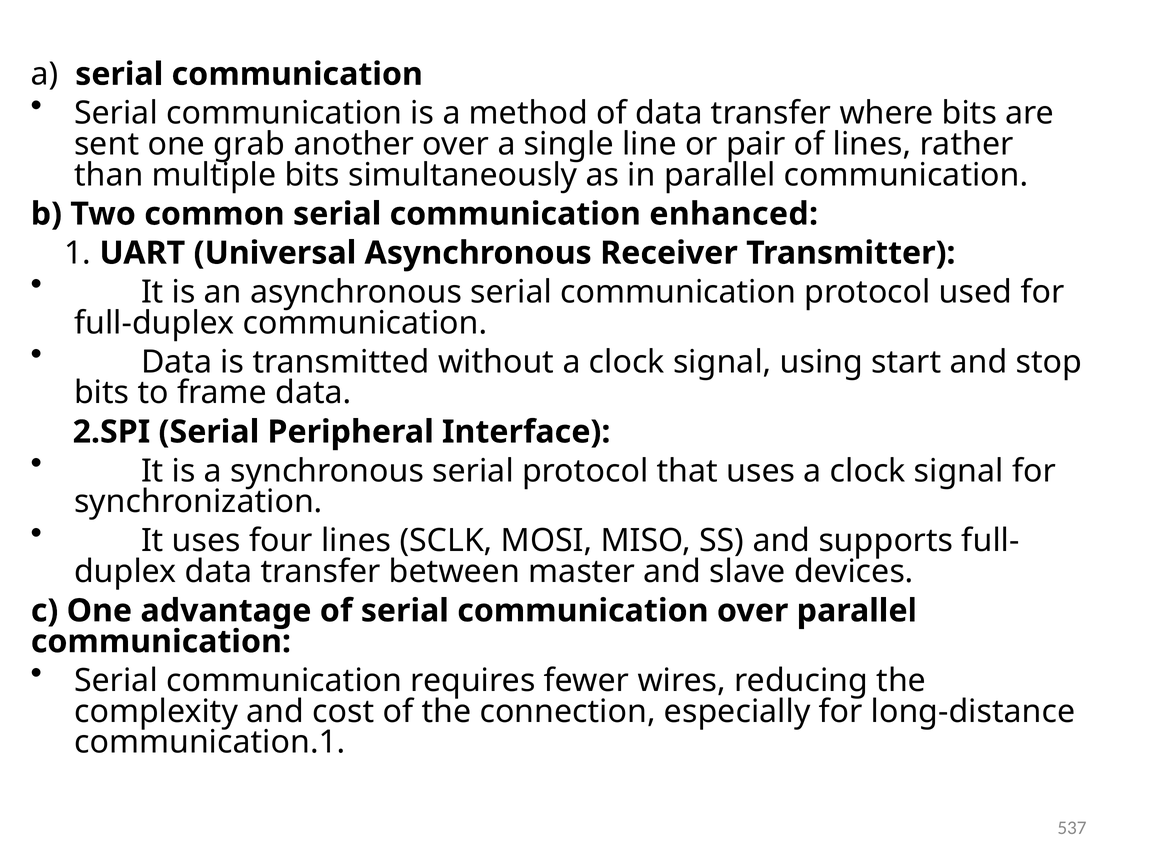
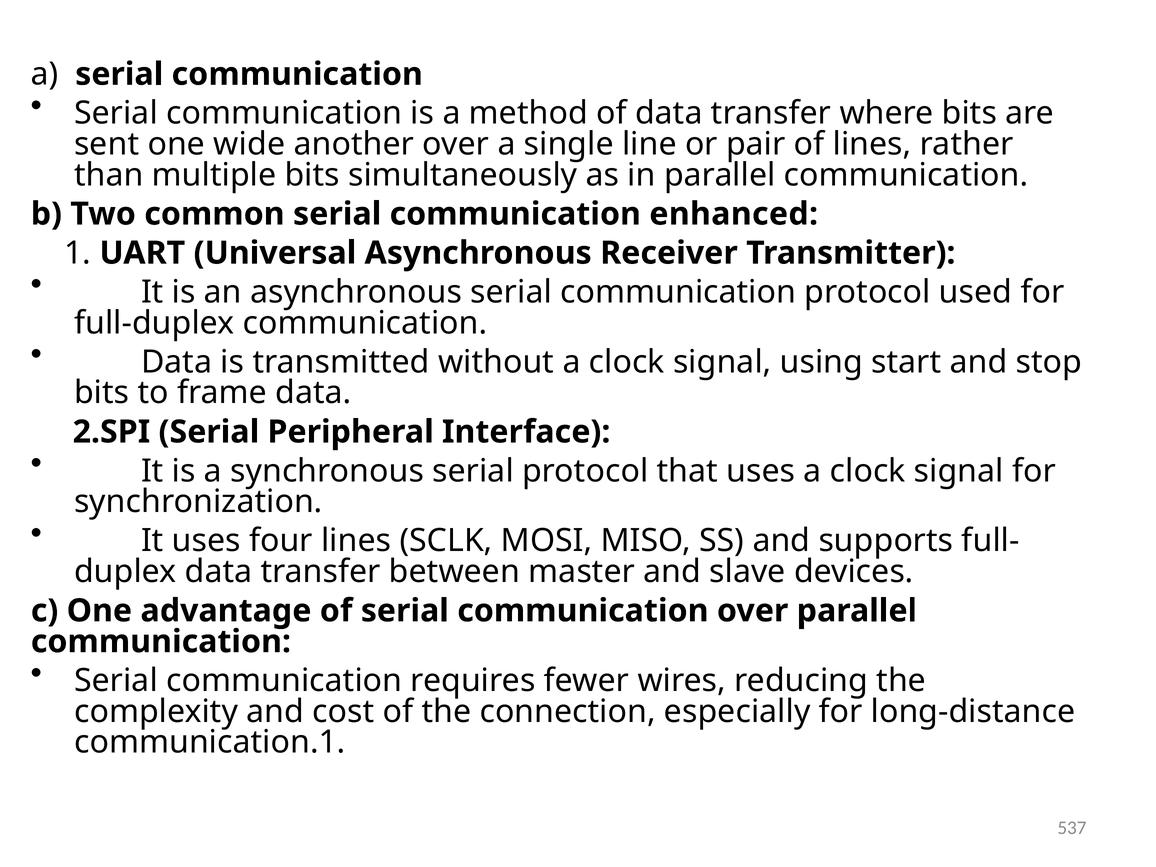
grab: grab -> wide
